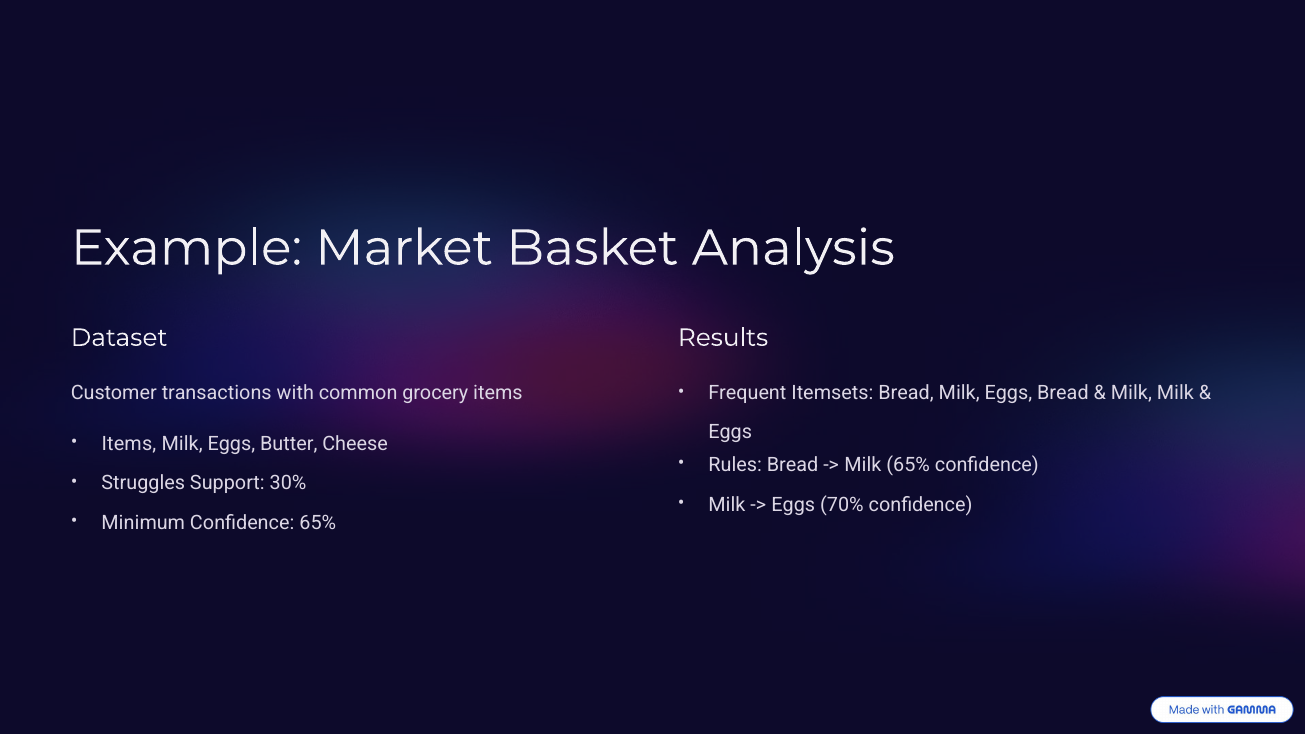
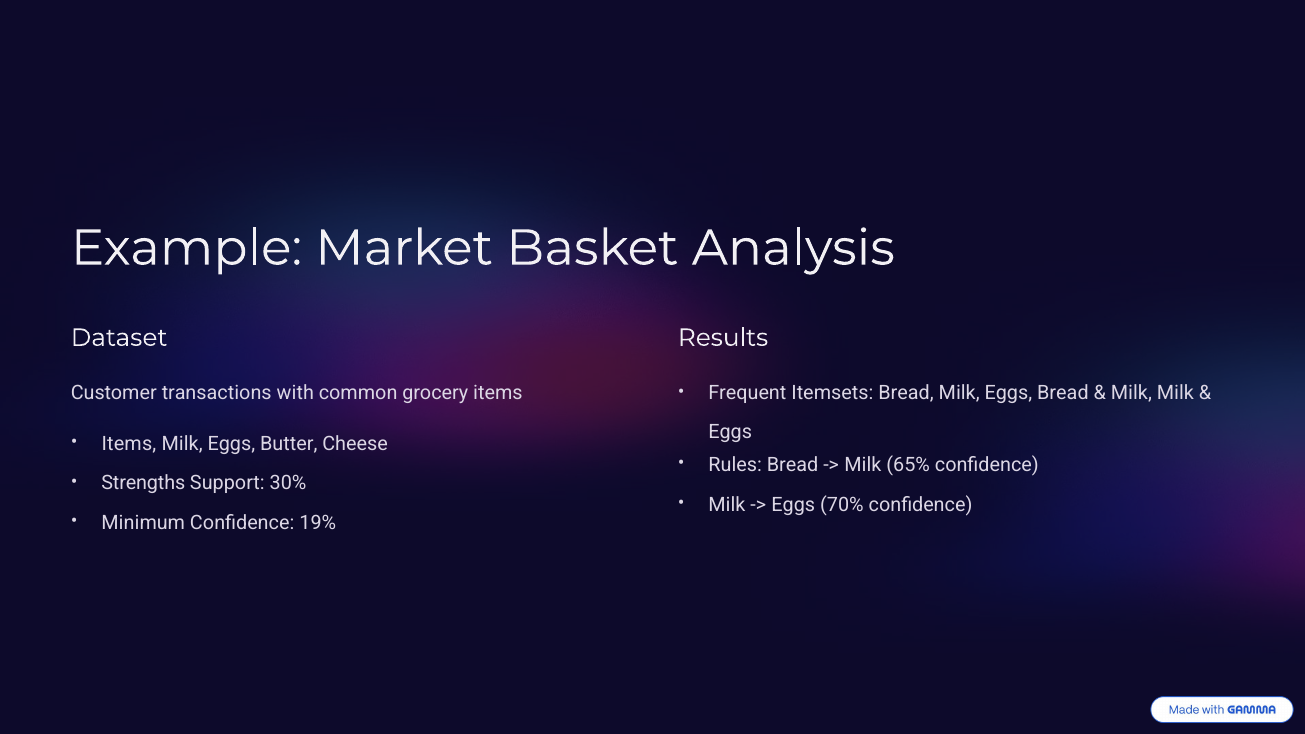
Struggles: Struggles -> Strengths
Confidence 65%: 65% -> 19%
